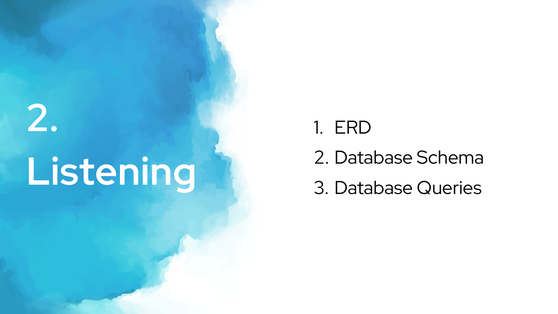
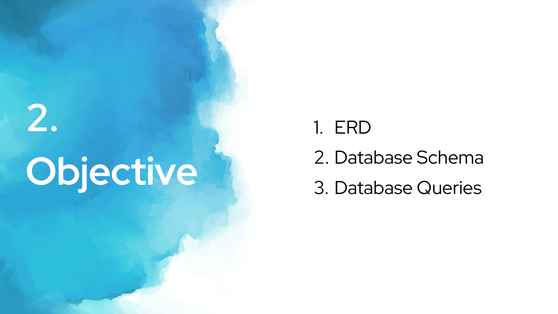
Listening: Listening -> Objective
